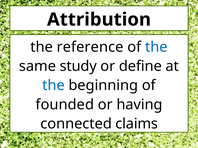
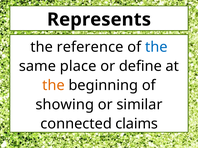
Attribution: Attribution -> Represents
study: study -> place
the at (53, 86) colour: blue -> orange
founded: founded -> showing
having: having -> similar
